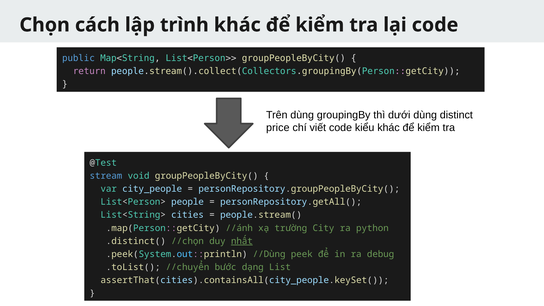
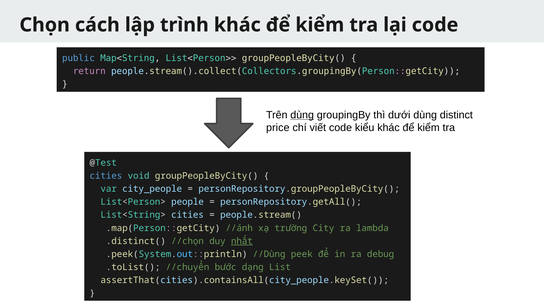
dùng at (302, 115) underline: none -> present
stream at (106, 176): stream -> cities
python: python -> lambda
